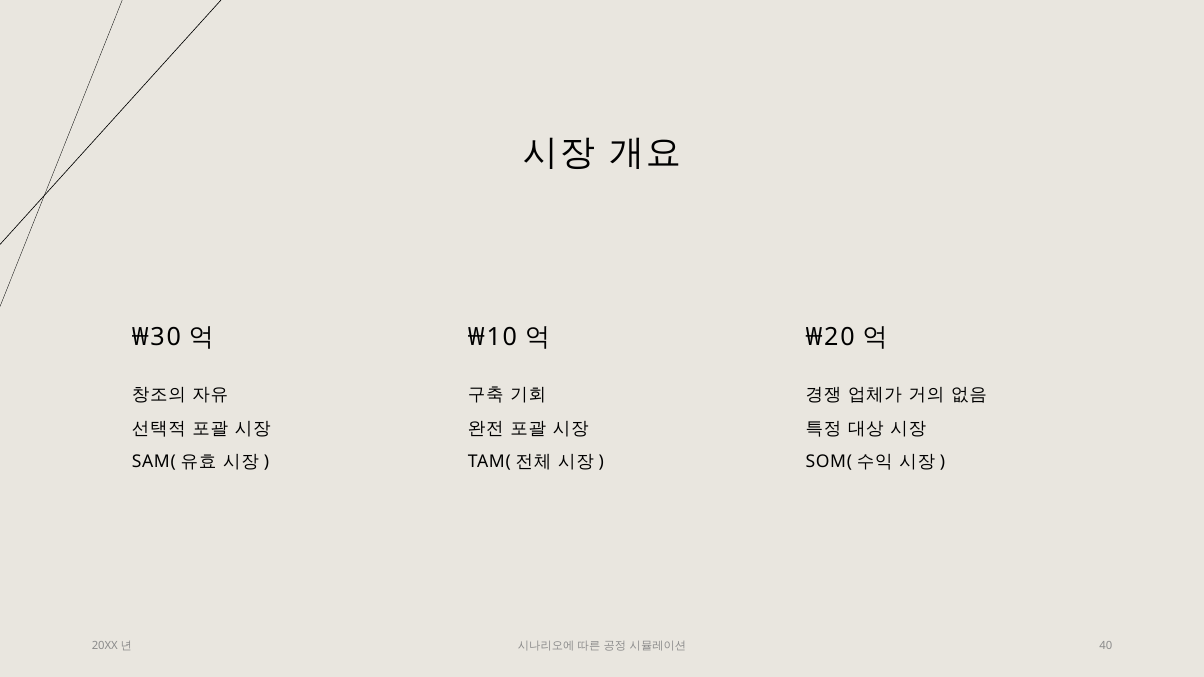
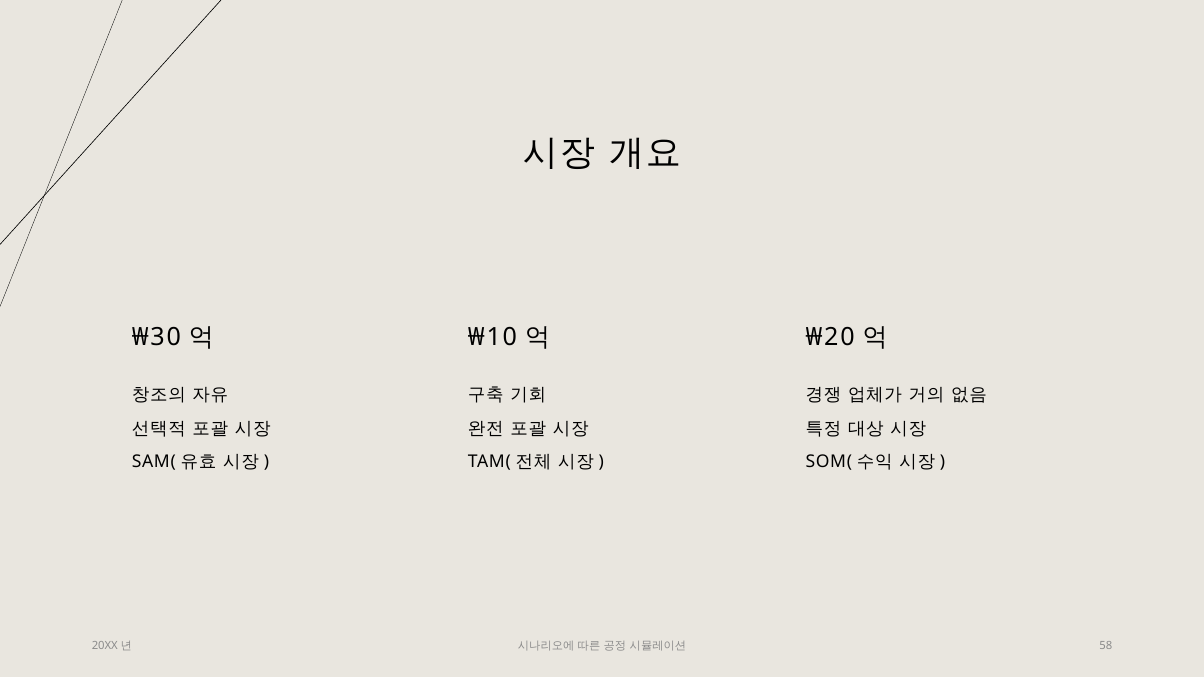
40: 40 -> 58
